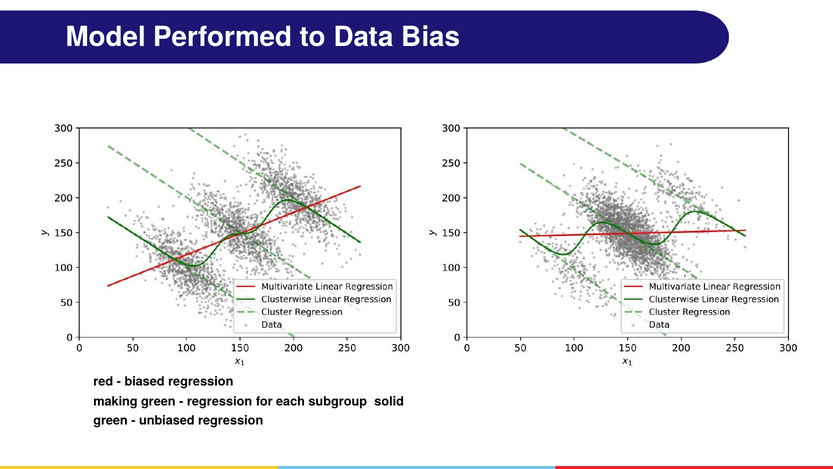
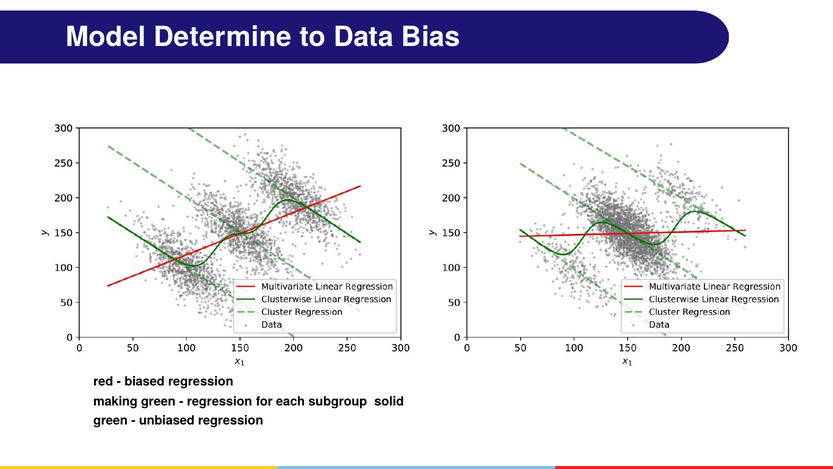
Performed: Performed -> Determine
